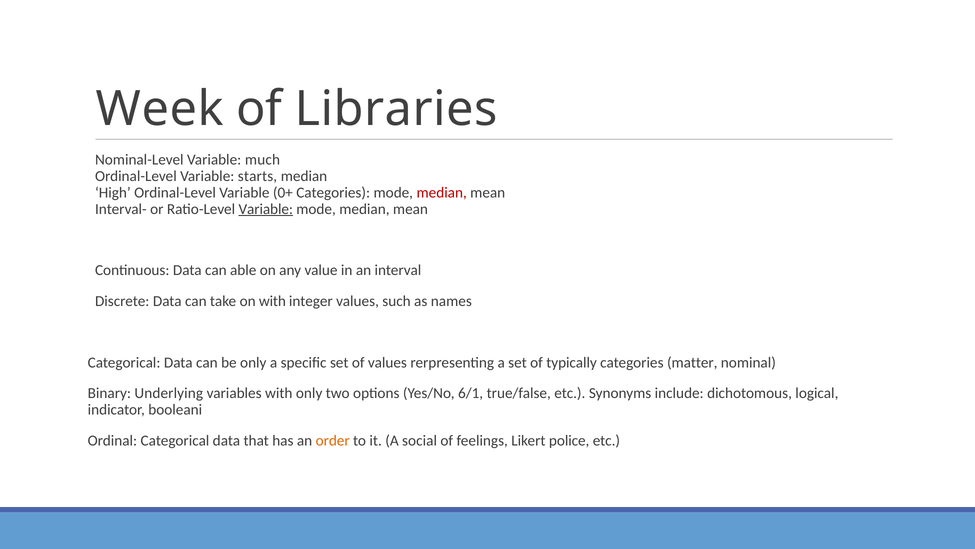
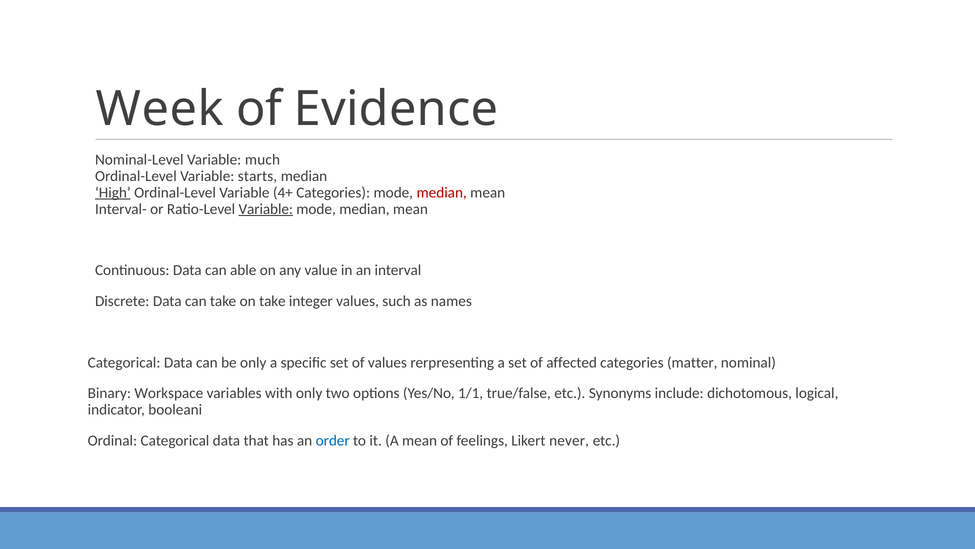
Libraries: Libraries -> Evidence
High underline: none -> present
0+: 0+ -> 4+
on with: with -> take
typically: typically -> affected
Underlying: Underlying -> Workspace
6/1: 6/1 -> 1/1
order colour: orange -> blue
A social: social -> mean
police: police -> never
